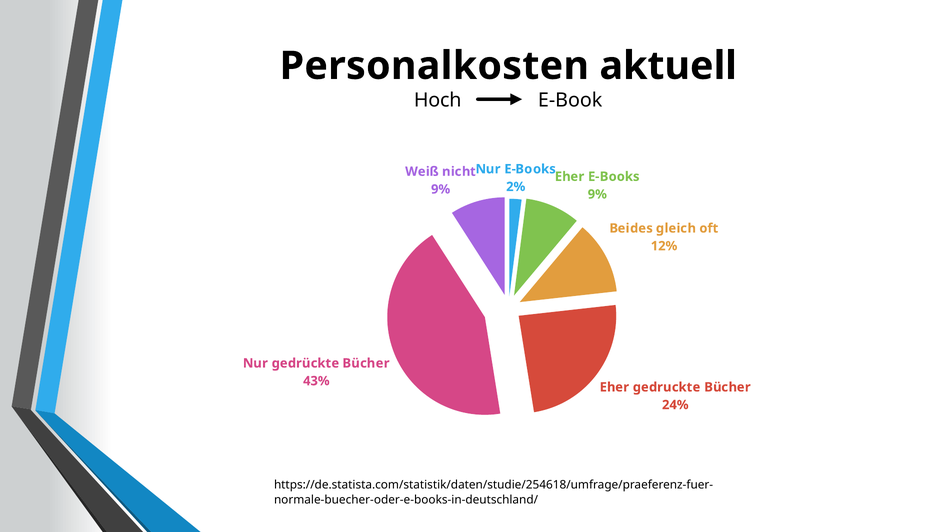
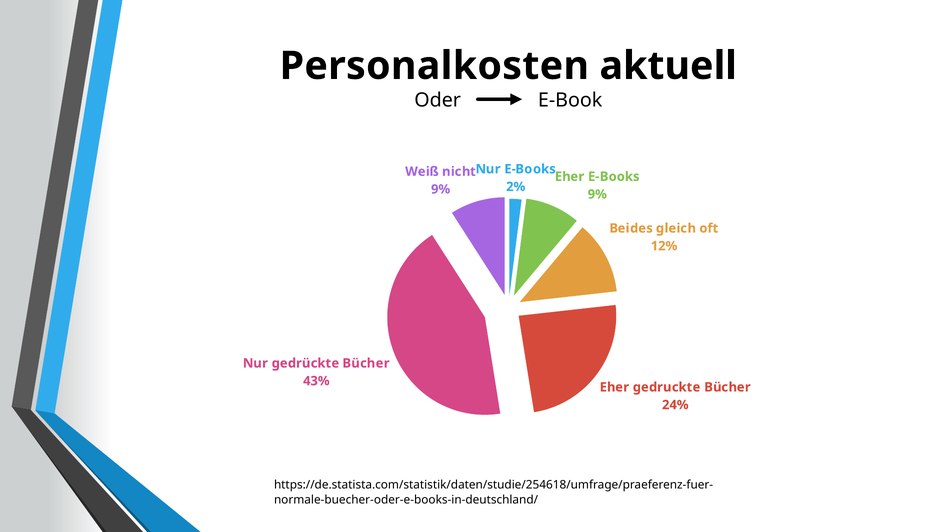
Hoch: Hoch -> Oder
